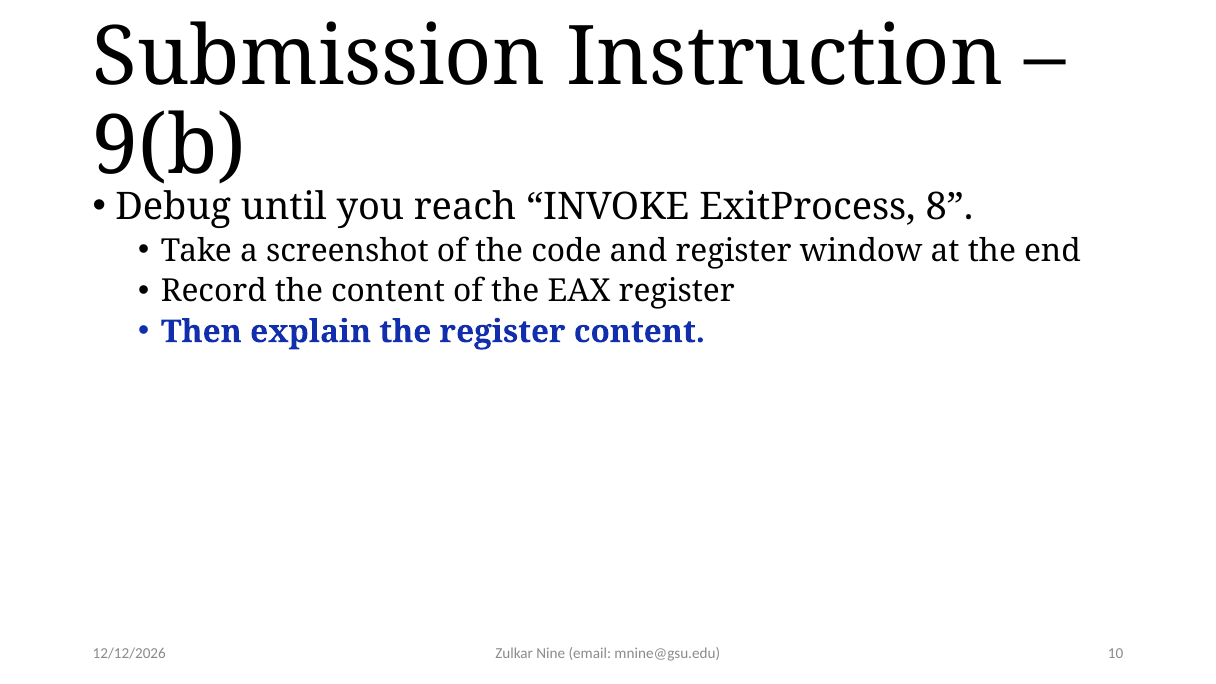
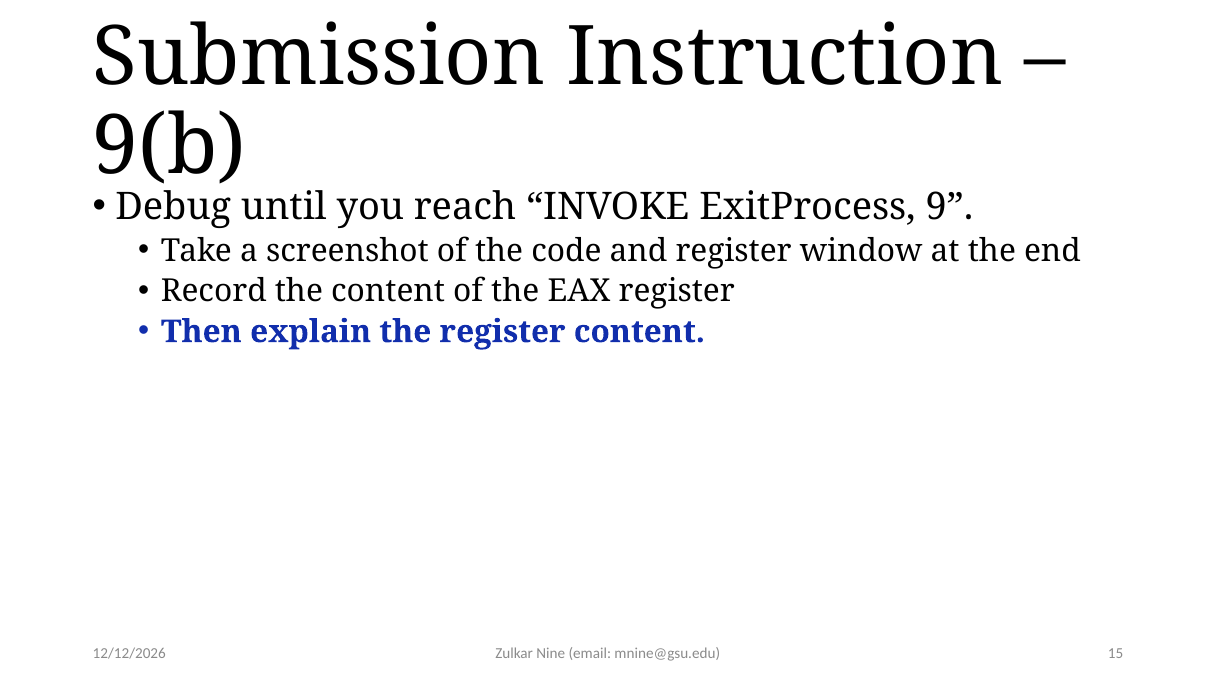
8: 8 -> 9
10: 10 -> 15
